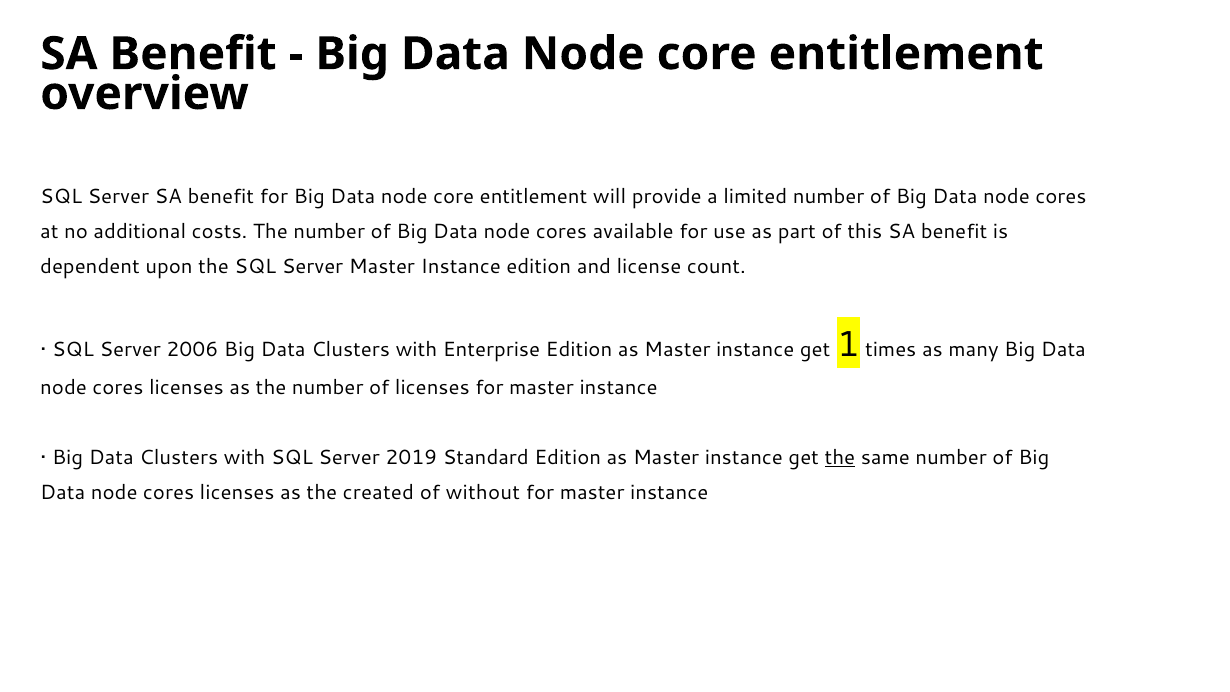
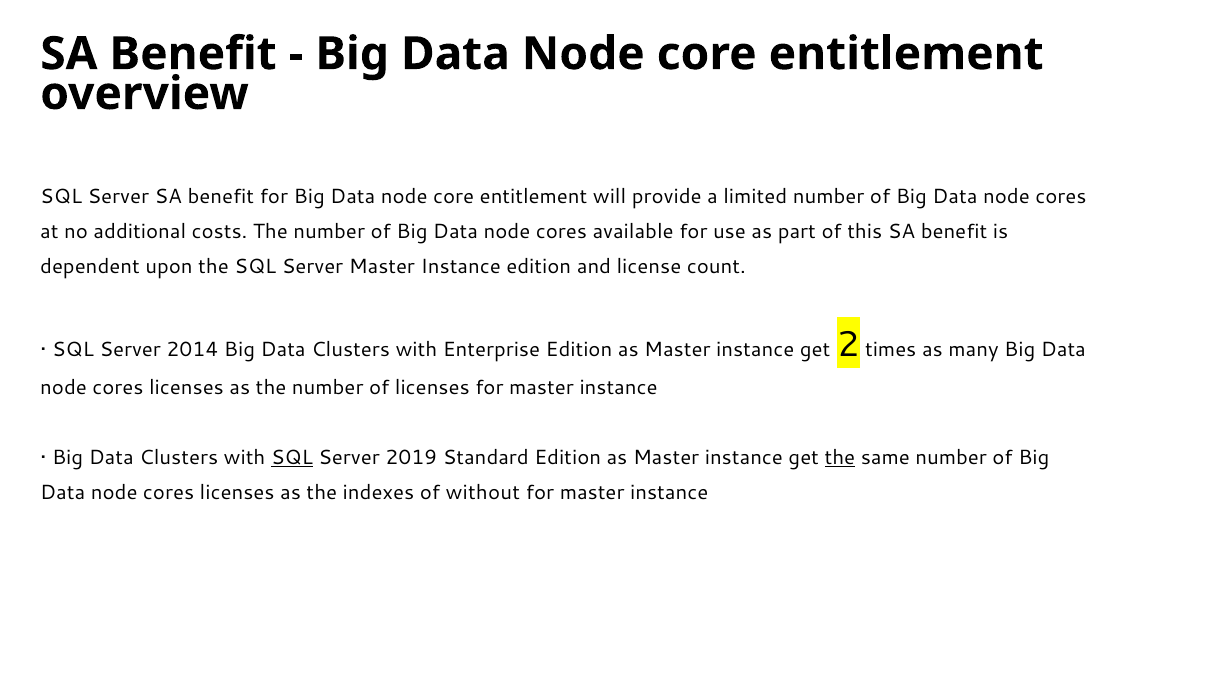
2006: 2006 -> 2014
1: 1 -> 2
SQL at (292, 458) underline: none -> present
created: created -> indexes
